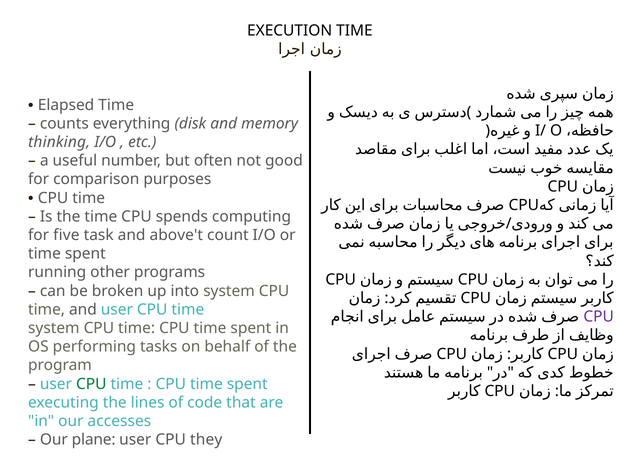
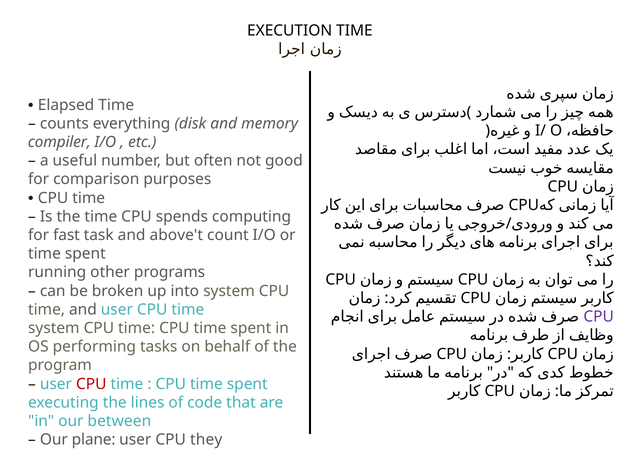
thinking: thinking -> compiler
five: five -> fast
CPU at (91, 384) colour: green -> red
accesses: accesses -> between
